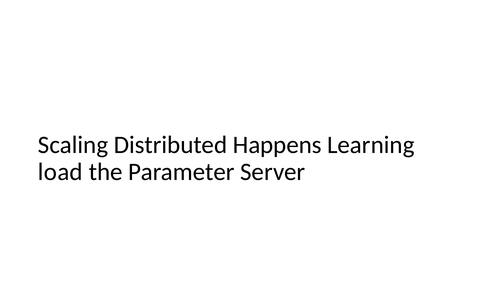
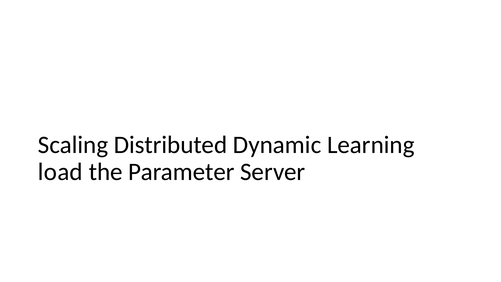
Happens: Happens -> Dynamic
